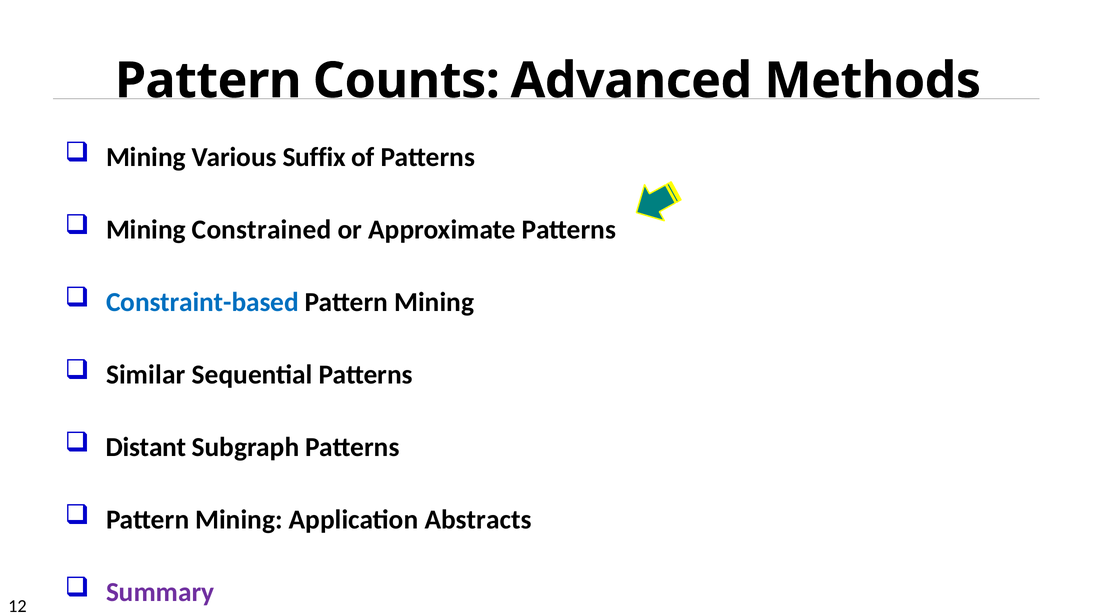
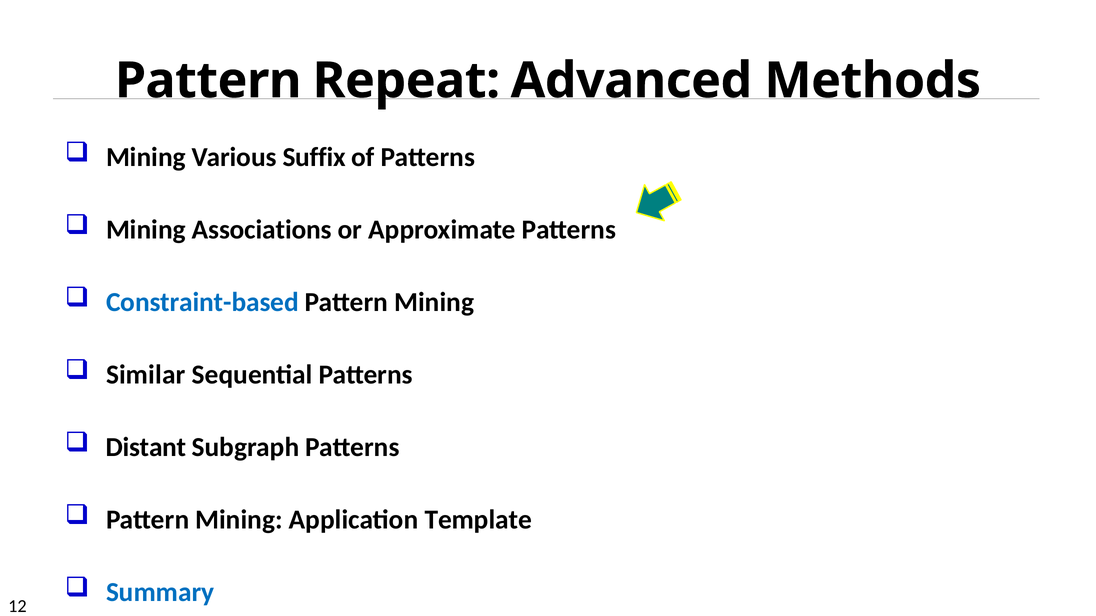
Counts: Counts -> Repeat
Constrained: Constrained -> Associations
Abstracts: Abstracts -> Template
Summary colour: purple -> blue
